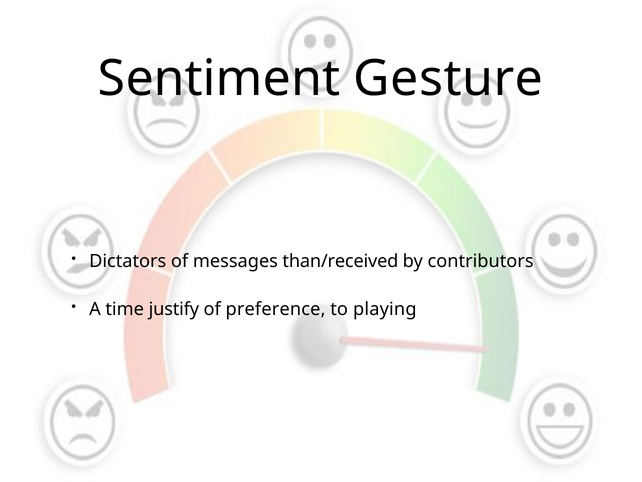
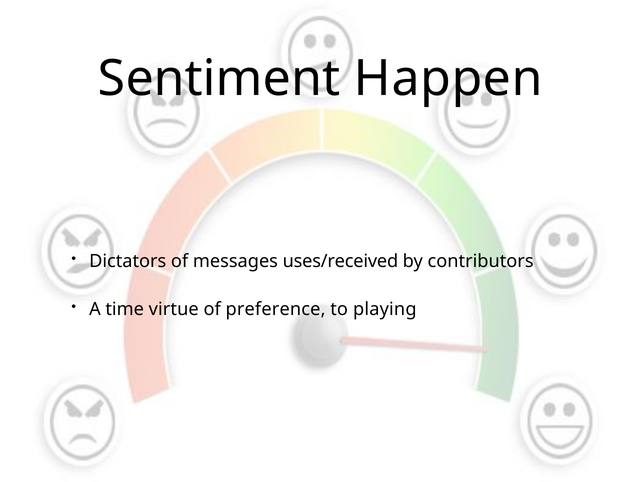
Gesture: Gesture -> Happen
than/received: than/received -> uses/received
justify: justify -> virtue
